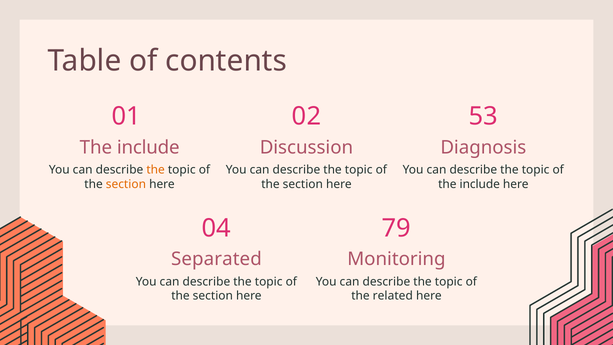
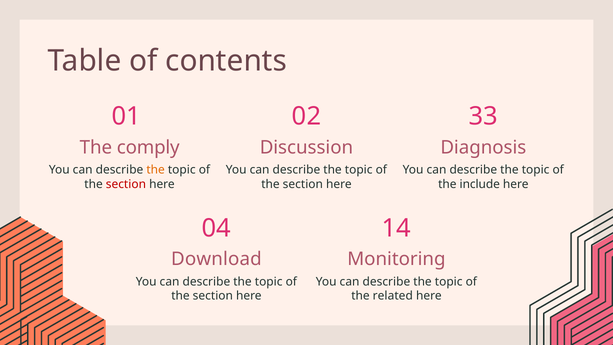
53: 53 -> 33
include at (148, 147): include -> comply
section at (126, 184) colour: orange -> red
79: 79 -> 14
Separated: Separated -> Download
